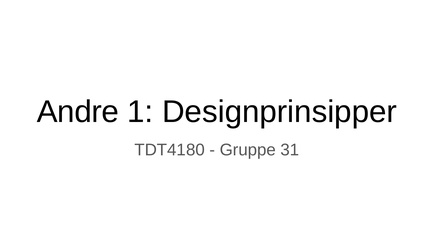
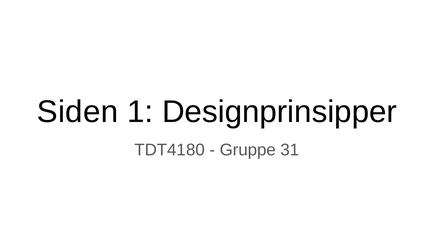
Andre: Andre -> Siden
